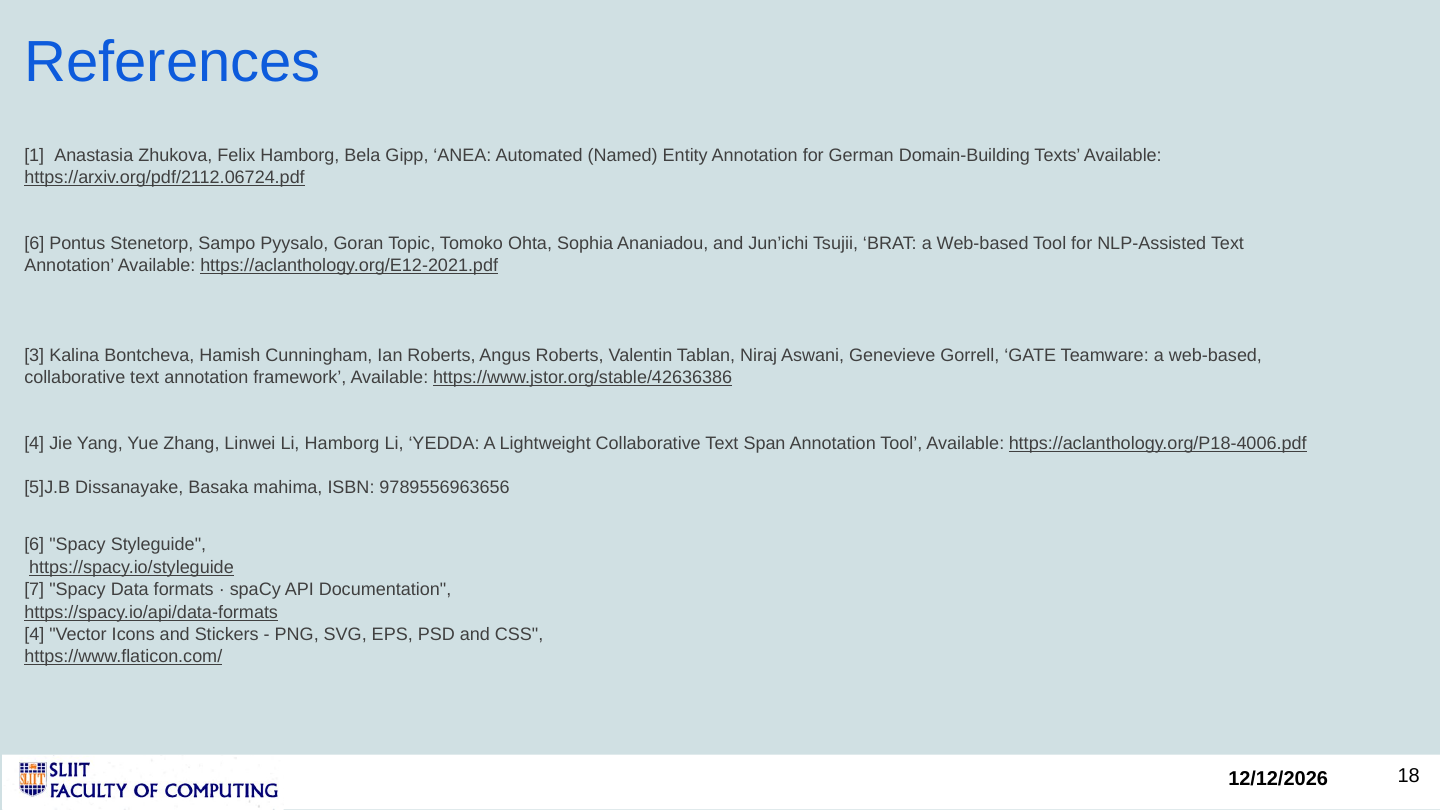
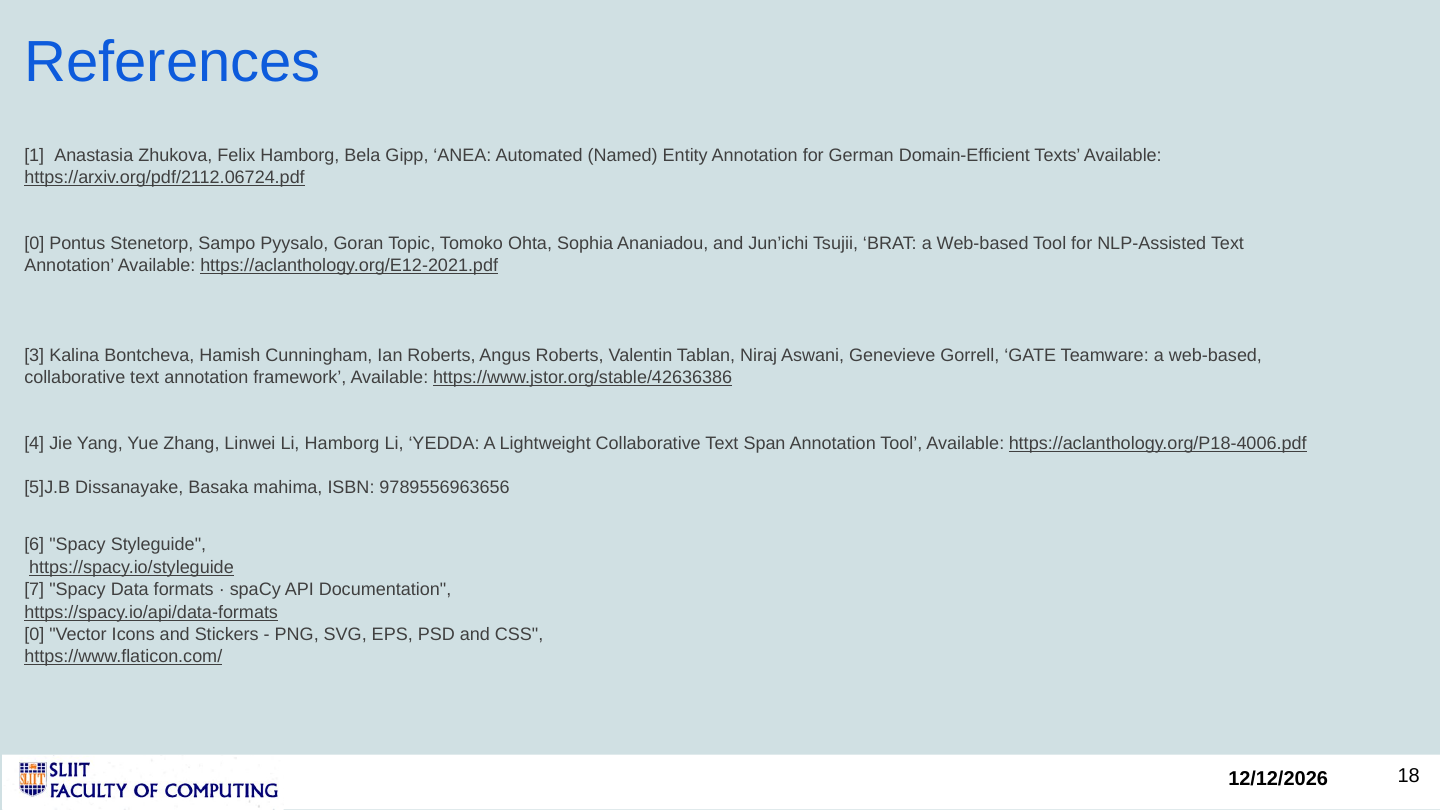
Domain-Building: Domain-Building -> Domain-Efficient
6 at (34, 243): 6 -> 0
4 at (34, 635): 4 -> 0
